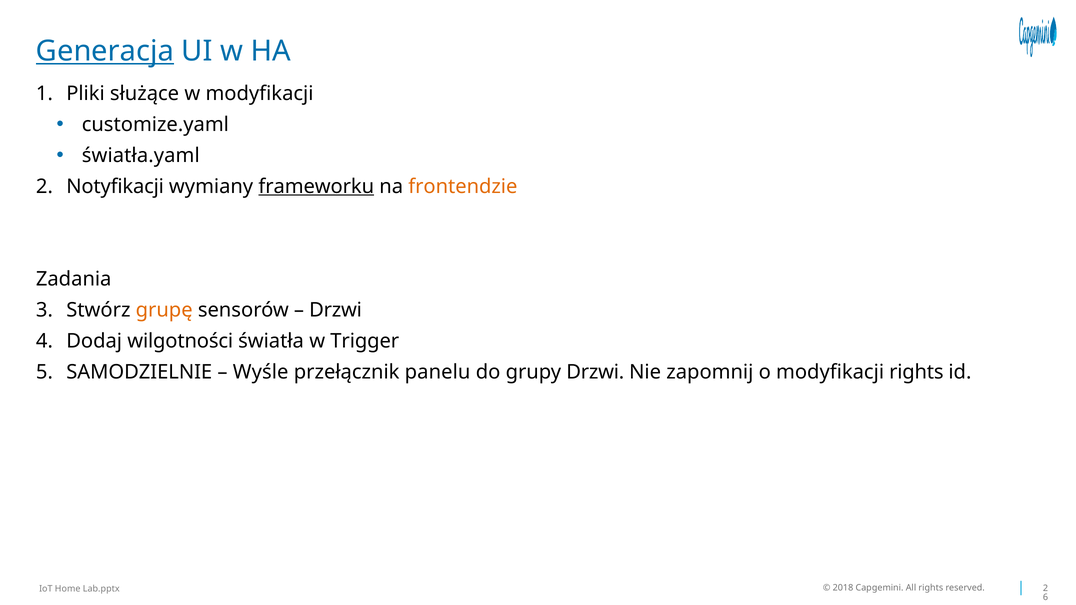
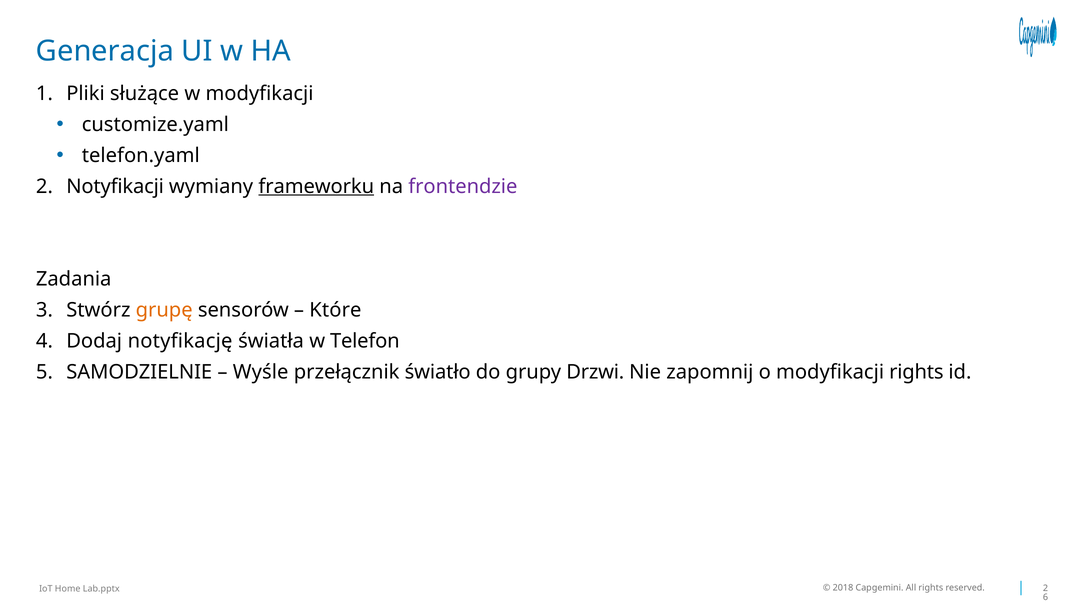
Generacja underline: present -> none
światła.yaml: światła.yaml -> telefon.yaml
frontendzie colour: orange -> purple
Drzwi at (336, 310): Drzwi -> Które
wilgotności: wilgotności -> notyfikację
Trigger: Trigger -> Telefon
panelu: panelu -> światło
